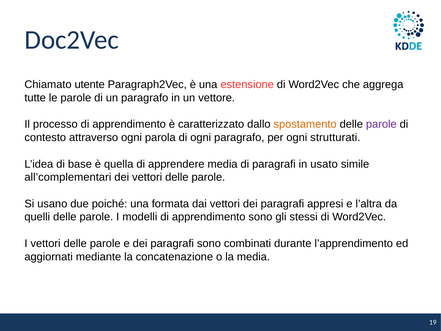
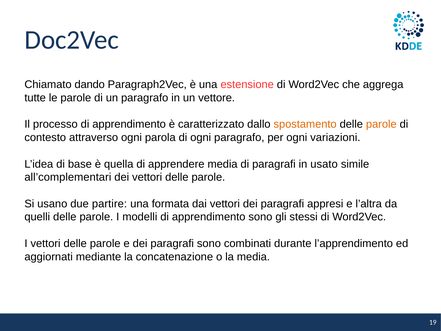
utente: utente -> dando
parole at (381, 124) colour: purple -> orange
strutturati: strutturati -> variazioni
poiché: poiché -> partire
